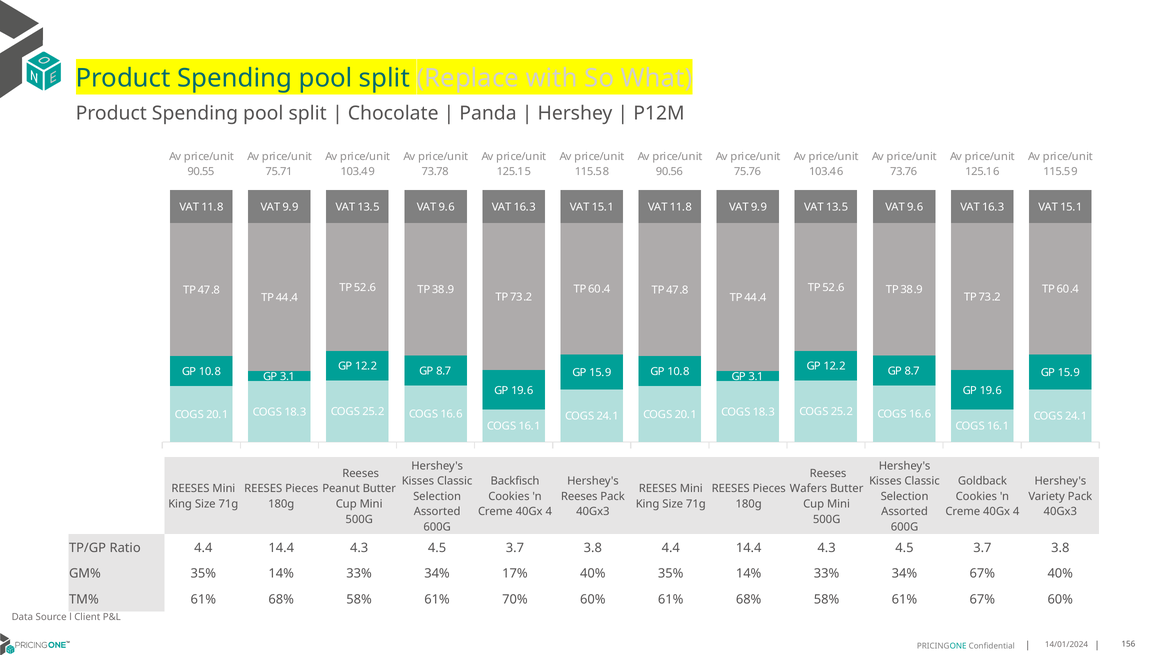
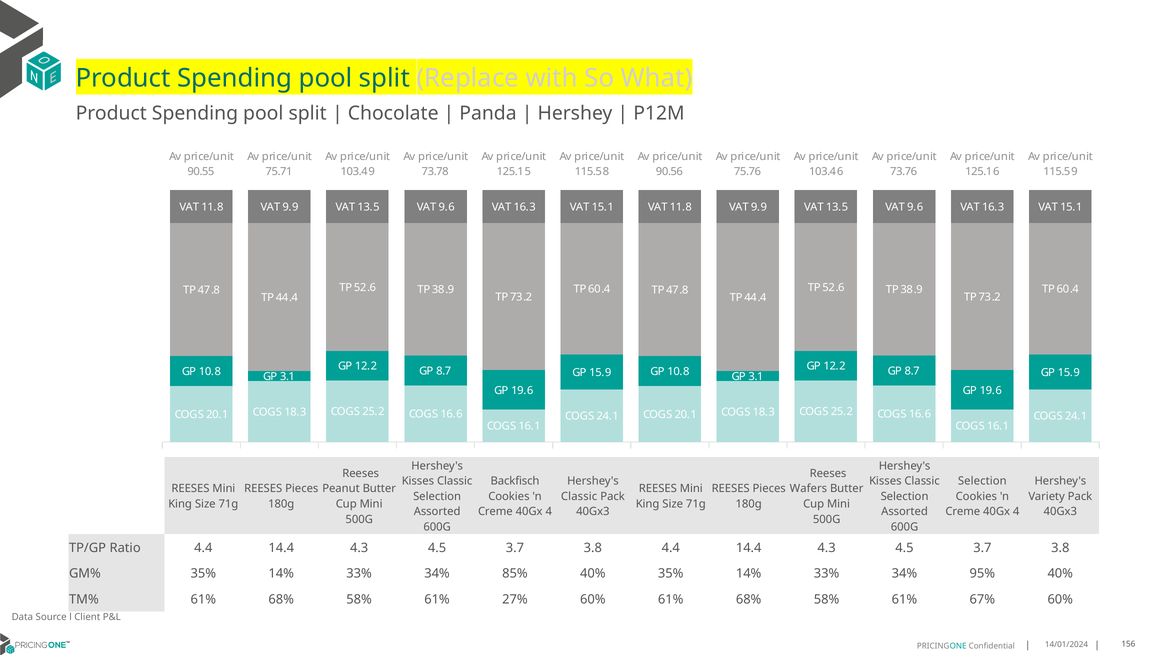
Goldback at (982, 481): Goldback -> Selection
Reeses at (579, 496): Reeses -> Classic
17%: 17% -> 85%
34% 67%: 67% -> 95%
70%: 70% -> 27%
